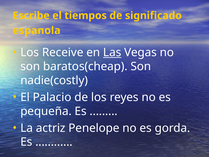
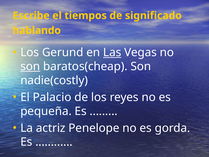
espanola: espanola -> hablando
Receive: Receive -> Gerund
son at (30, 66) underline: none -> present
